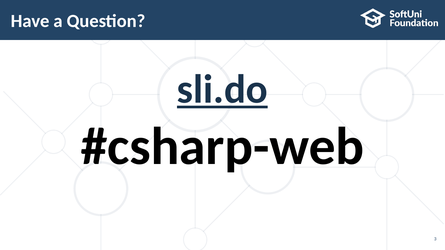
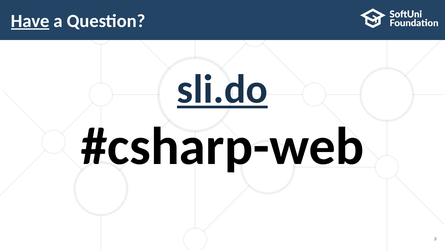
Have underline: none -> present
